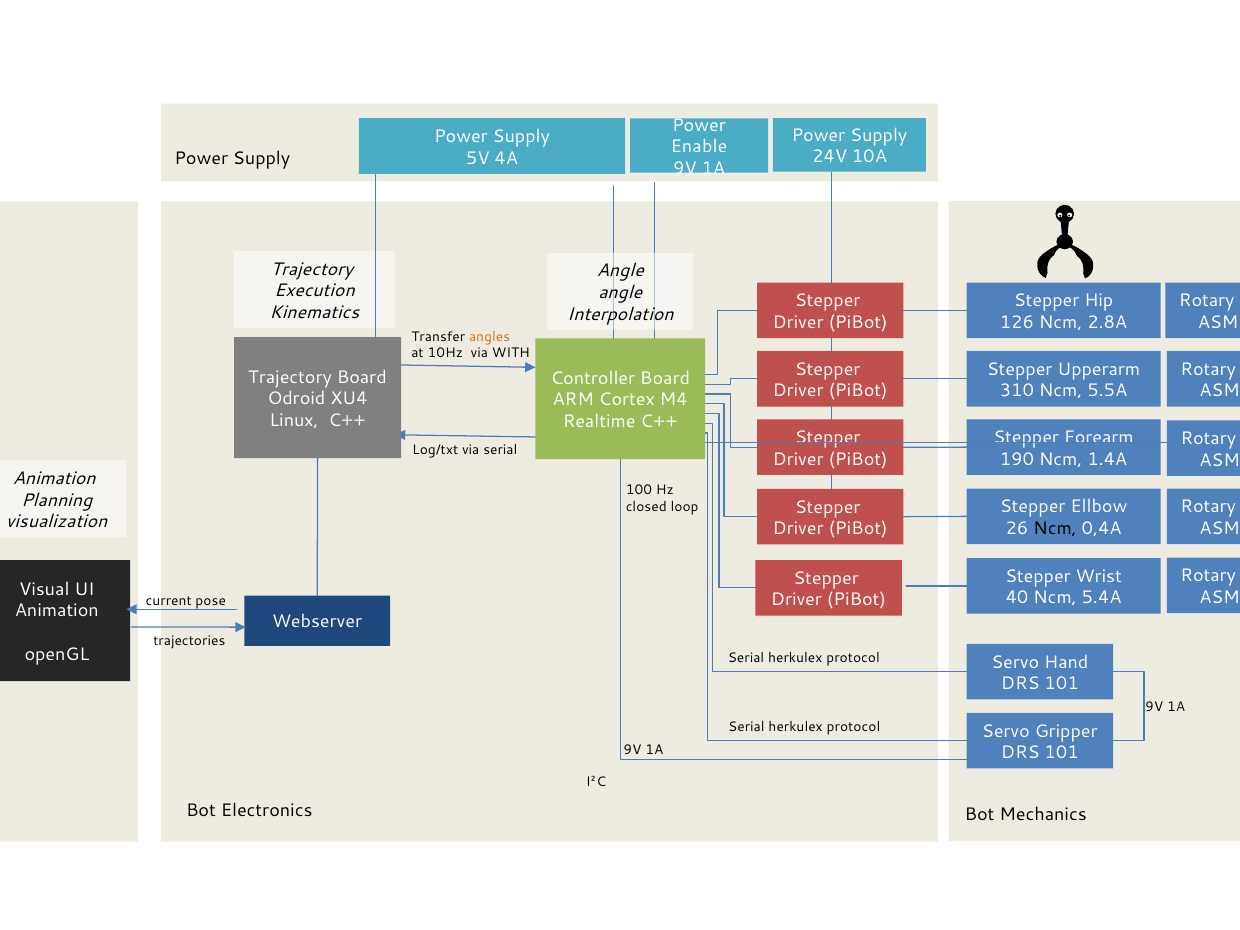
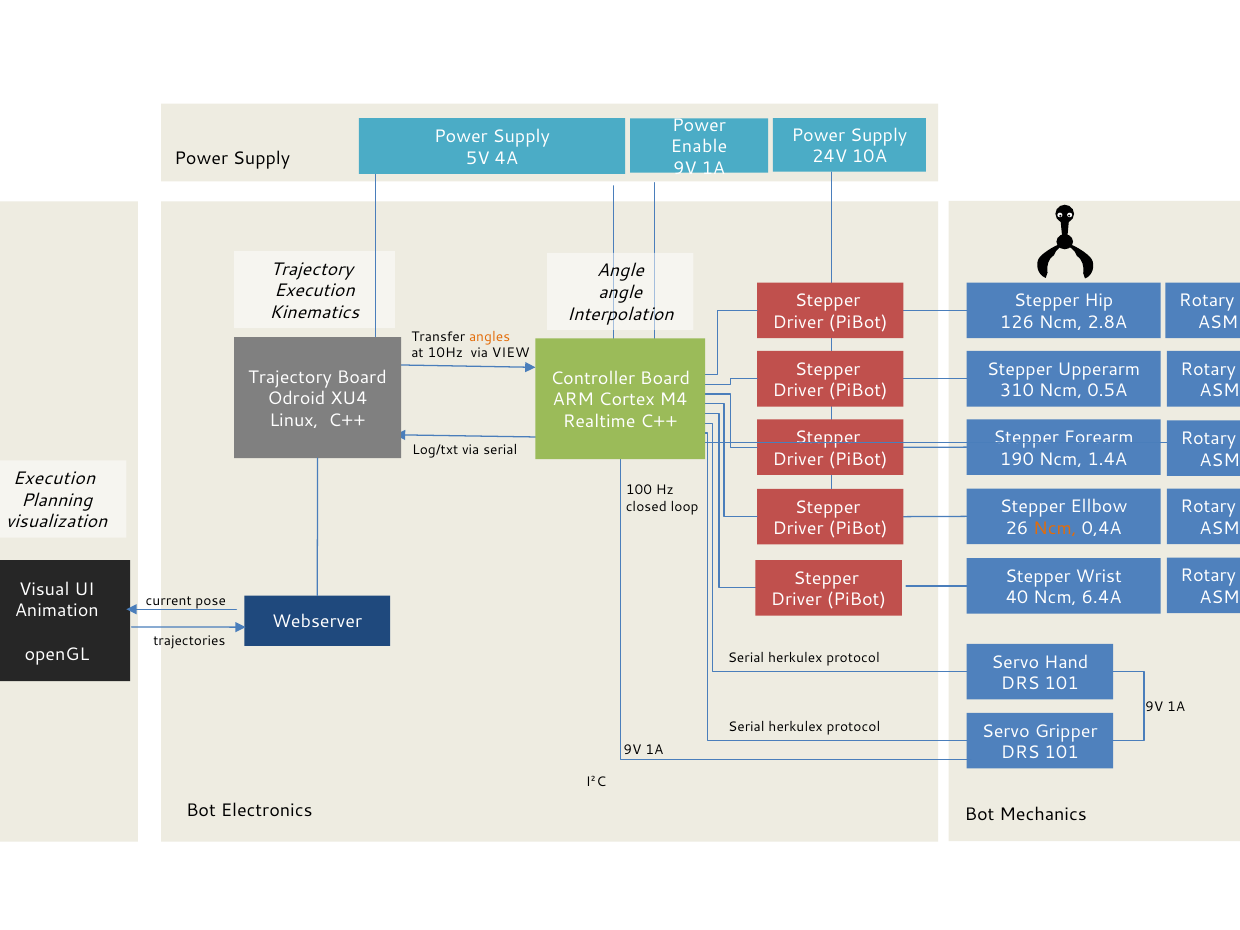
WITH: WITH -> VIEW
5.5A: 5.5A -> 0.5A
Animation at (54, 479): Animation -> Execution
Ncm at (1055, 528) colour: black -> orange
5.4A: 5.4A -> 6.4A
